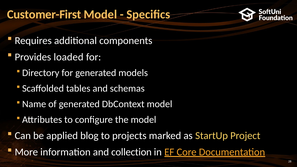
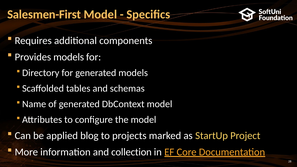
Customer-First: Customer-First -> Salesmen-First
Provides loaded: loaded -> models
